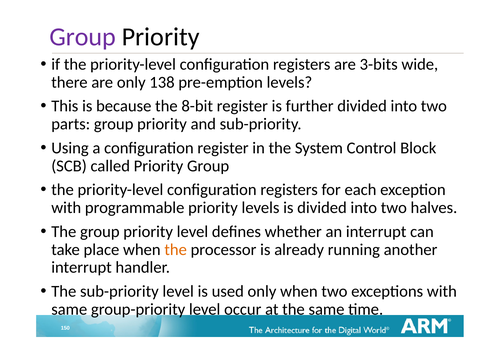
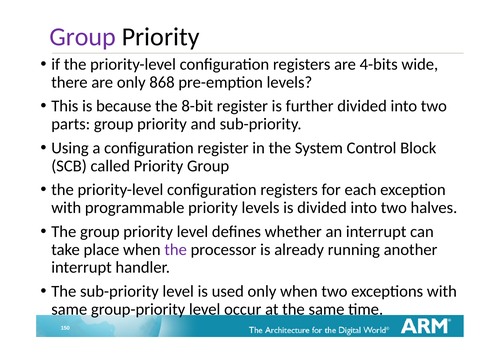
3-bits: 3-bits -> 4-bits
138: 138 -> 868
the at (176, 250) colour: orange -> purple
